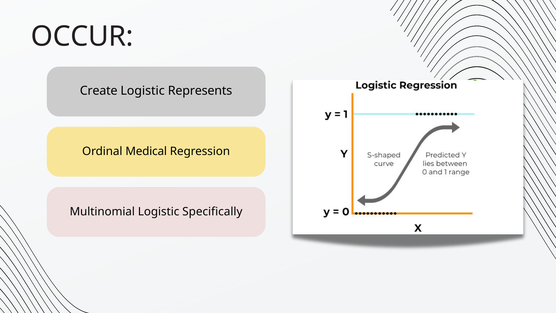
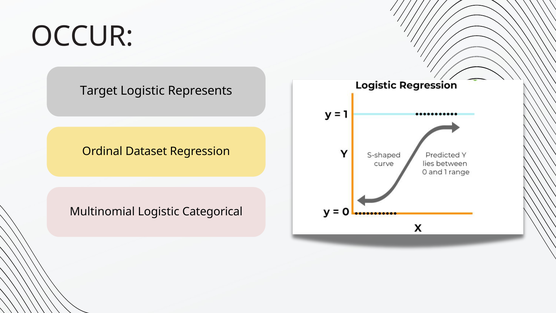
Create: Create -> Target
Medical: Medical -> Dataset
Specifically: Specifically -> Categorical
